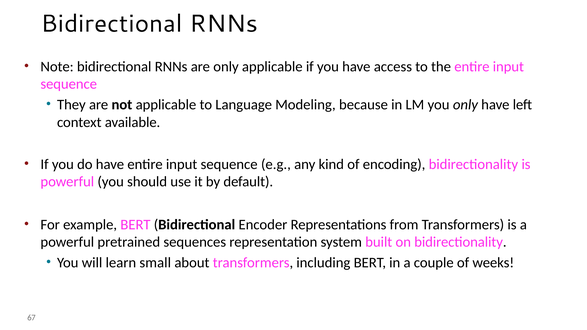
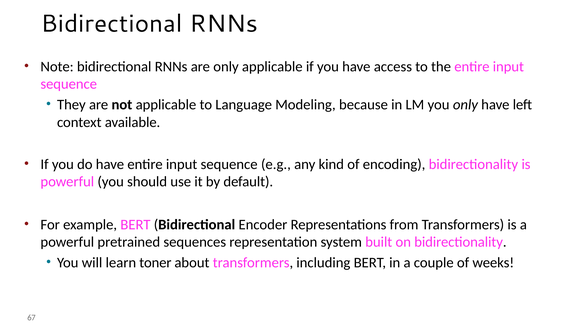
small: small -> toner
